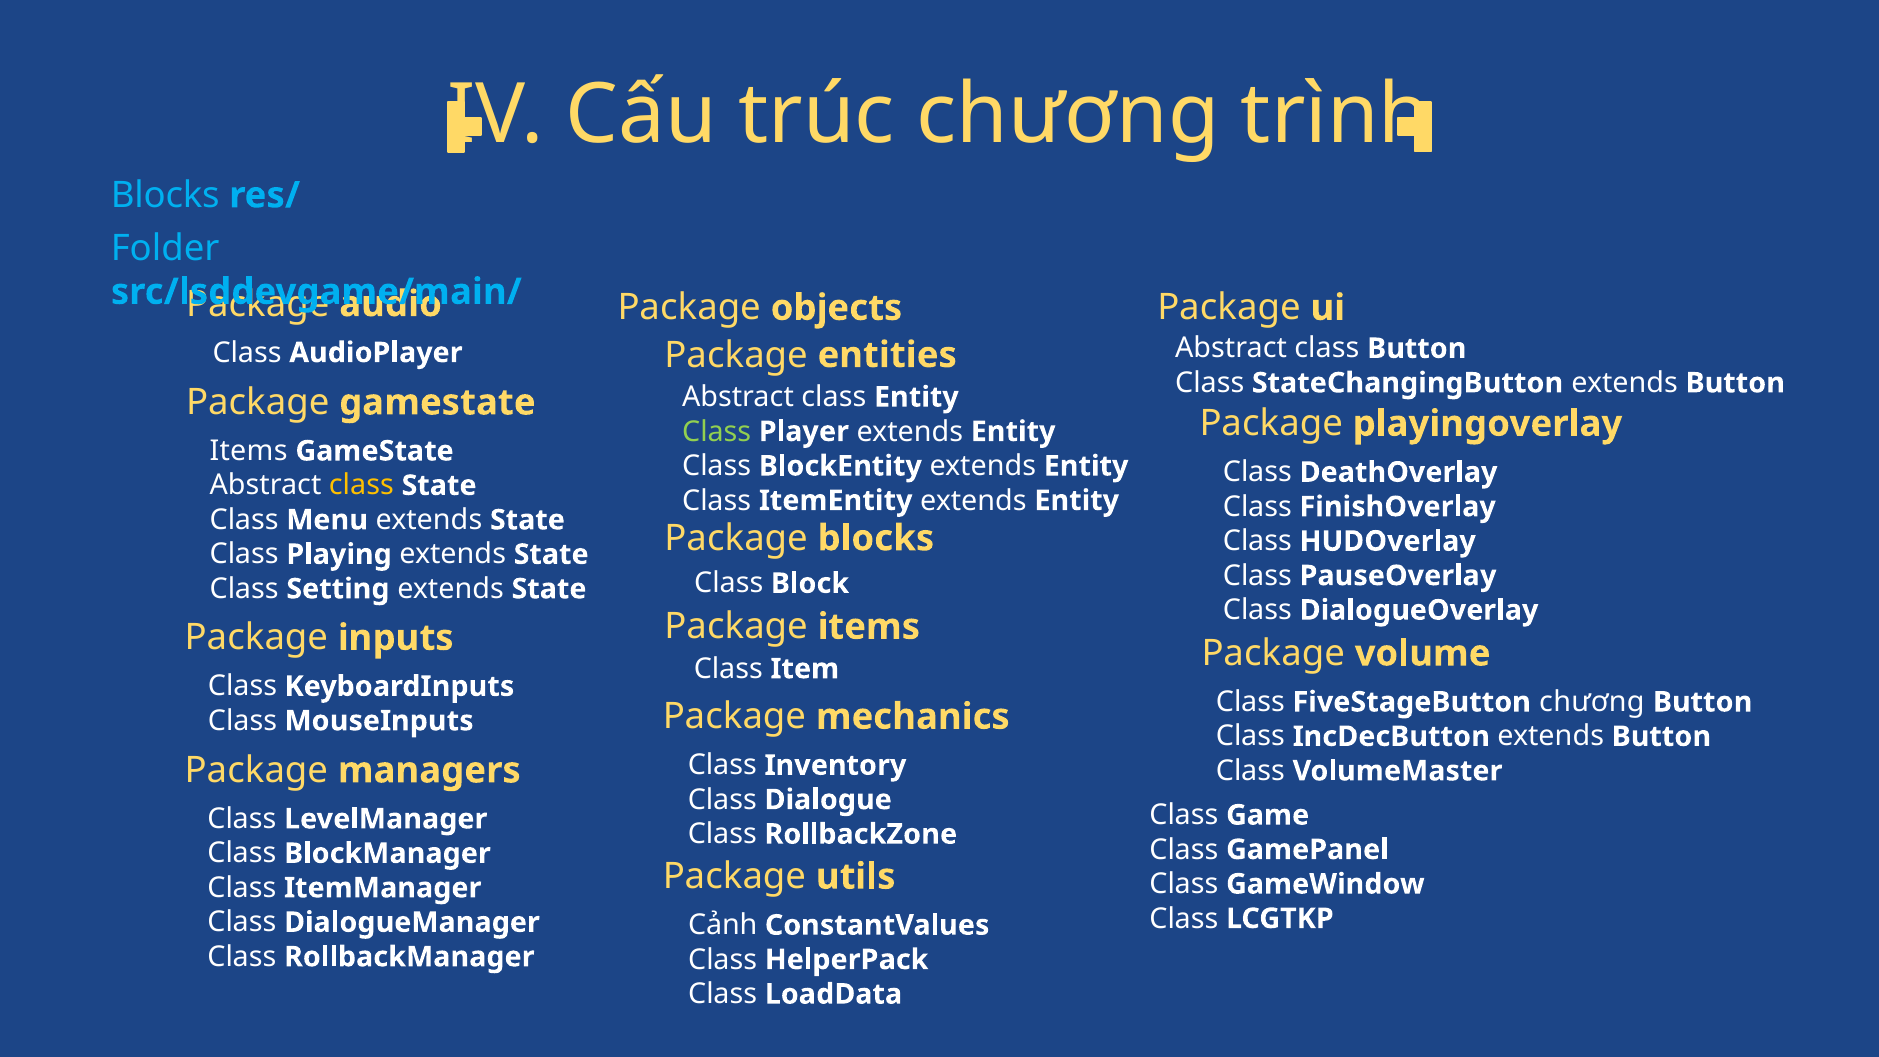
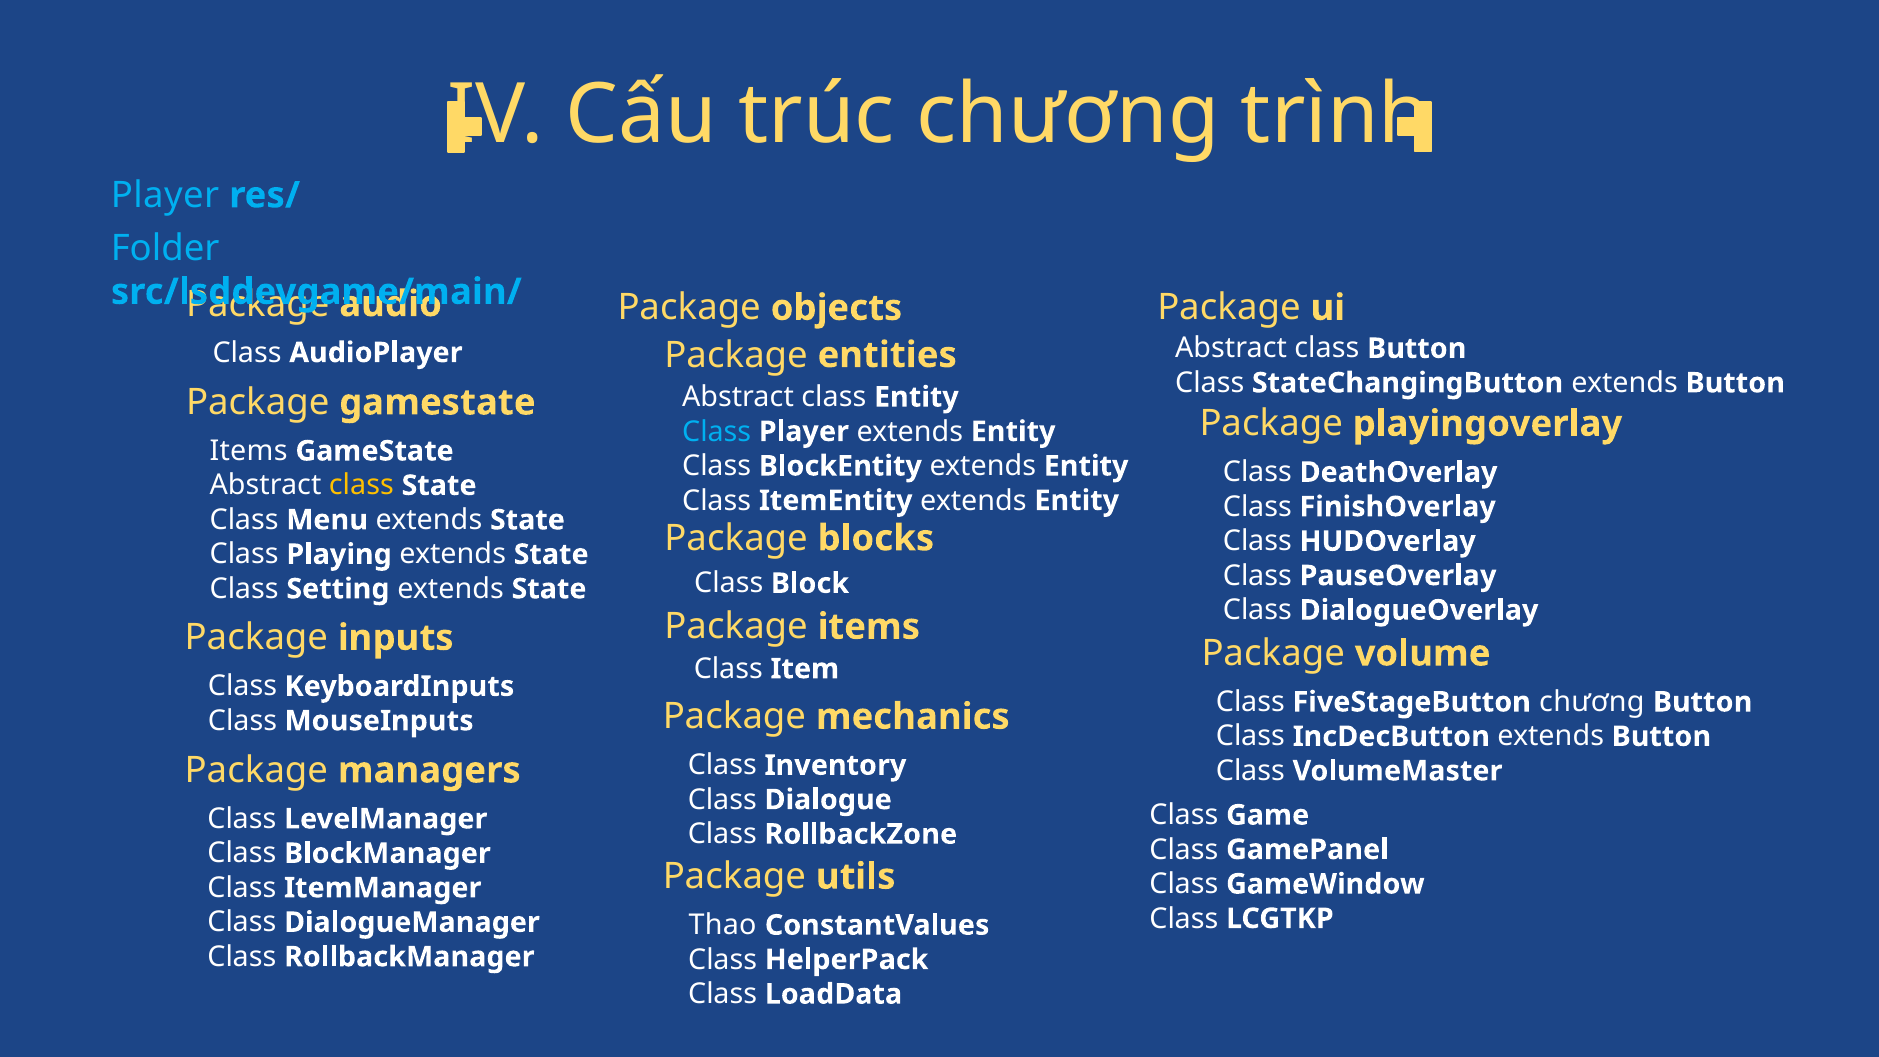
Blocks at (165, 195): Blocks -> Player
Class at (717, 432) colour: light green -> light blue
Cảnh: Cảnh -> Thao
